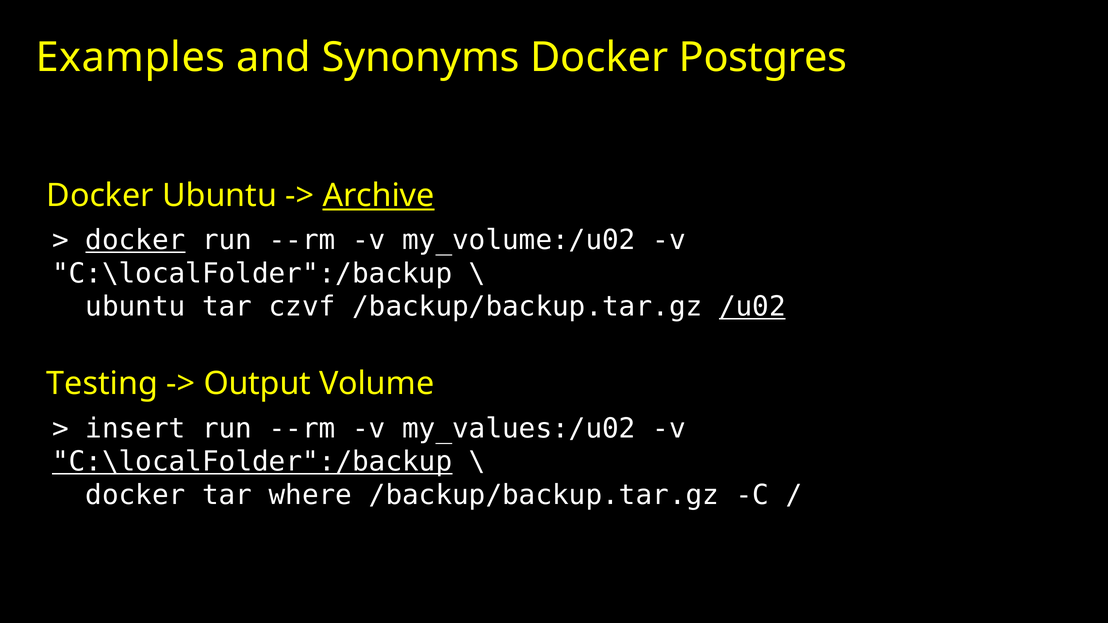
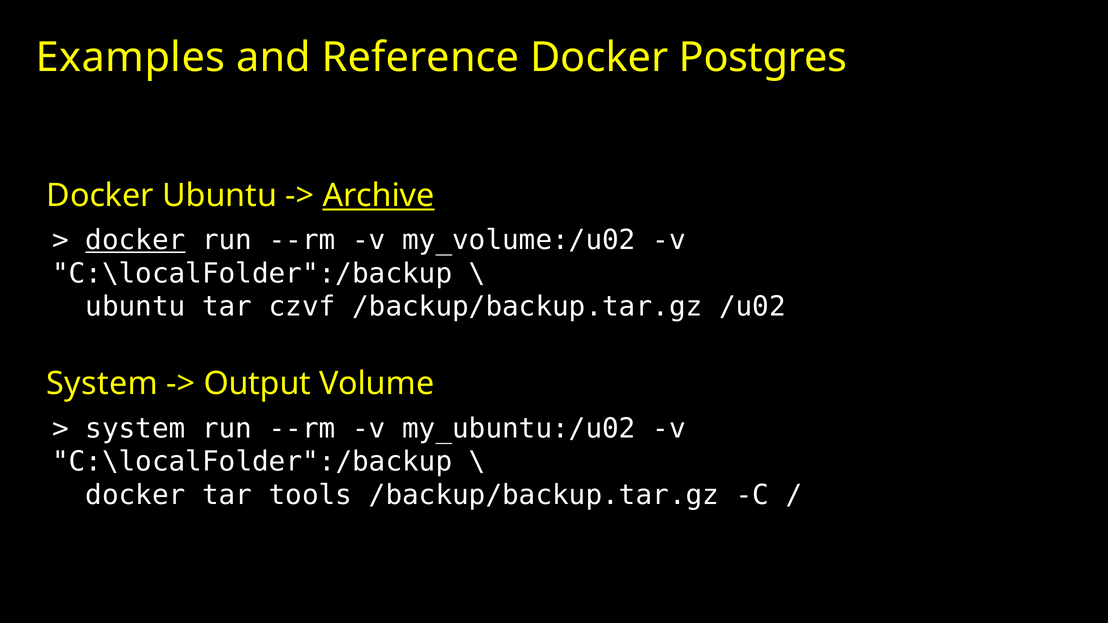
Synonyms: Synonyms -> Reference
/u02 underline: present -> none
Testing at (102, 384): Testing -> System
insert at (135, 429): insert -> system
my_values:/u02: my_values:/u02 -> my_ubuntu:/u02
C:\localFolder":/backup at (252, 462) underline: present -> none
where: where -> tools
